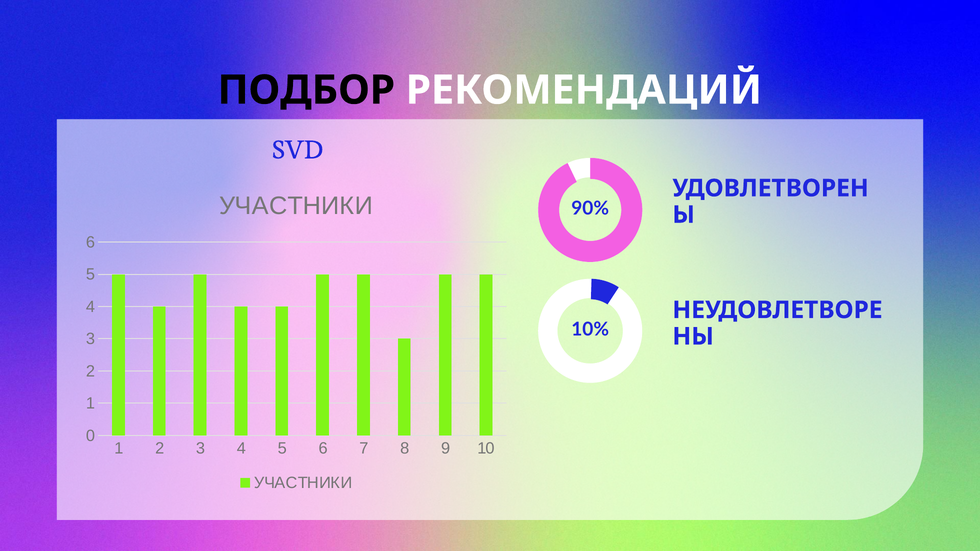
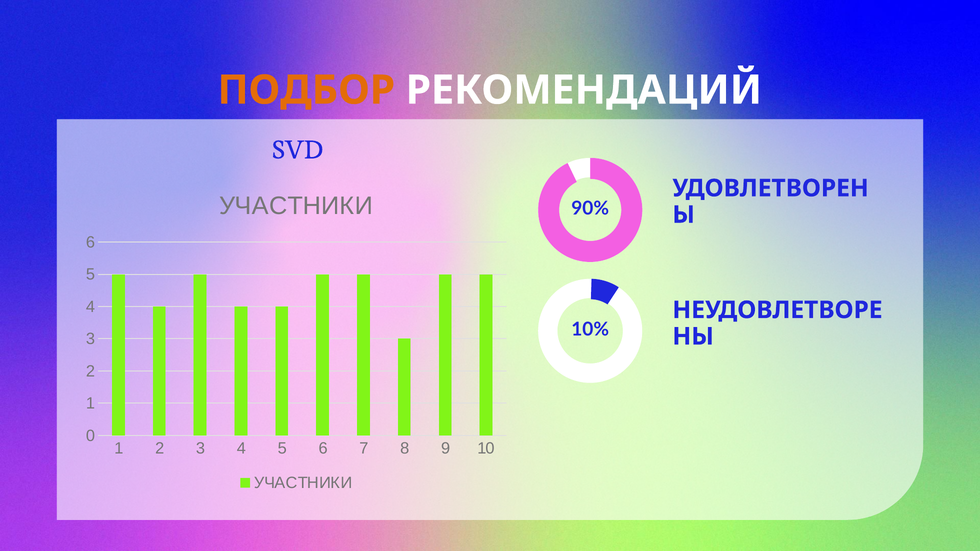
ПОДБОР colour: black -> orange
